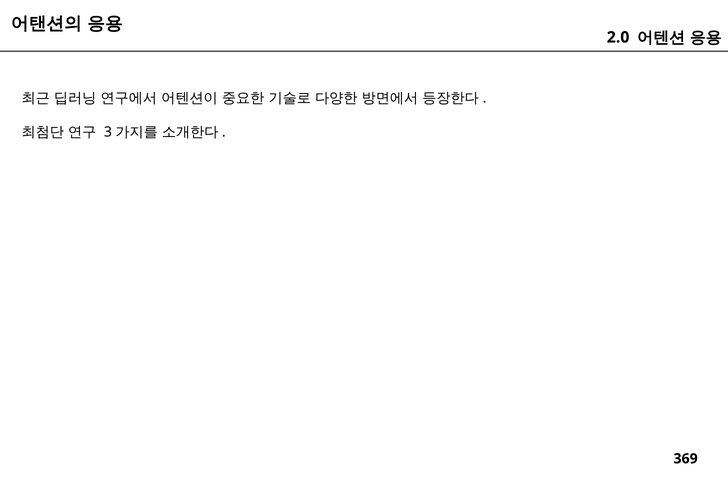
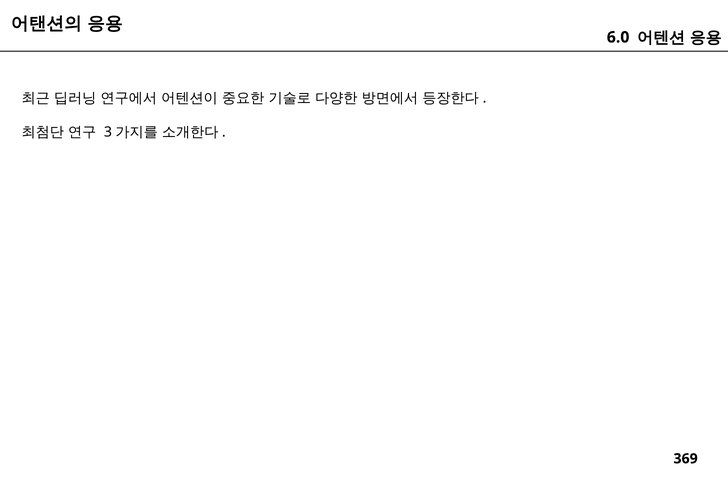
2.0: 2.0 -> 6.0
